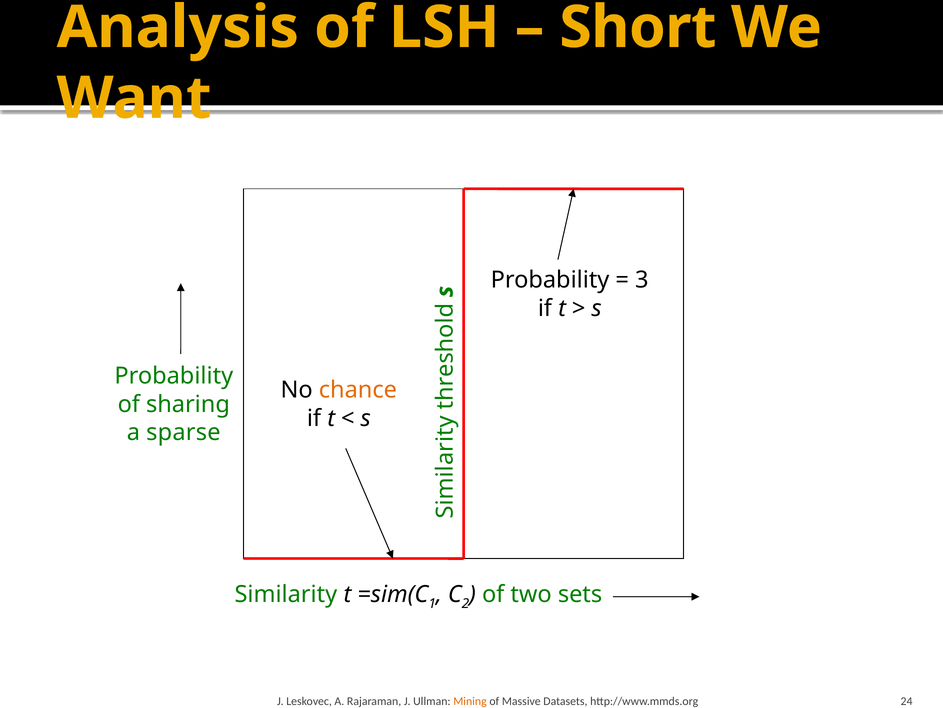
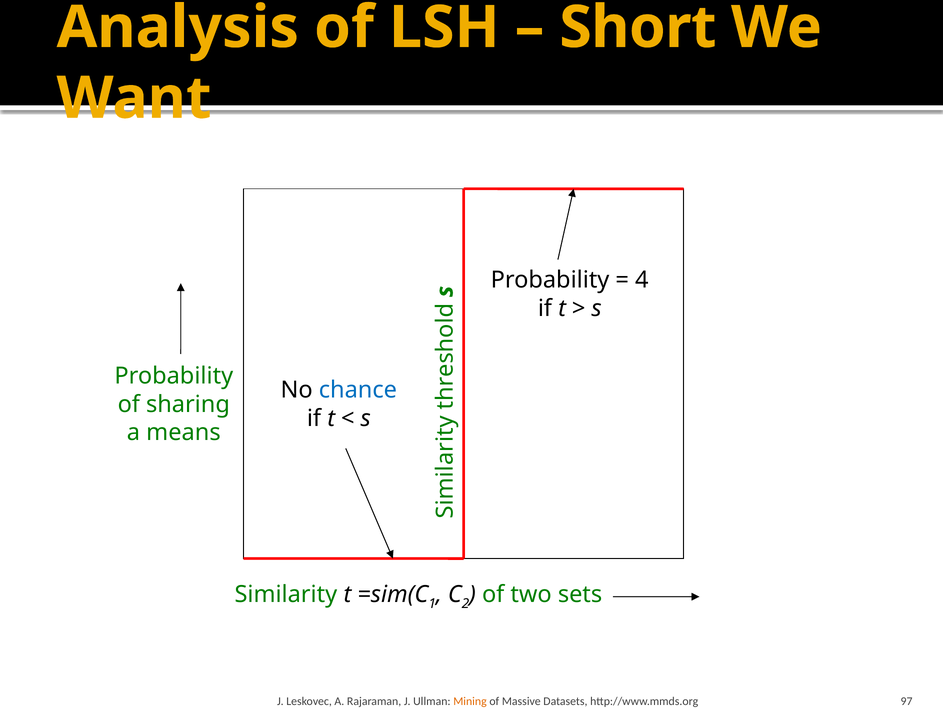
3: 3 -> 4
chance colour: orange -> blue
sparse: sparse -> means
24: 24 -> 97
